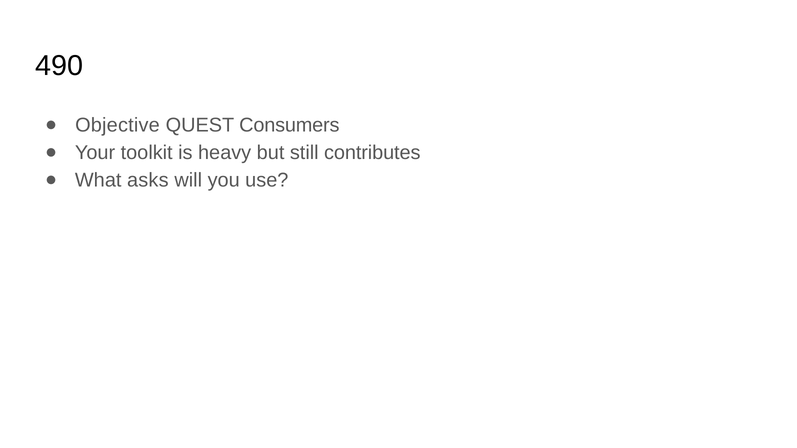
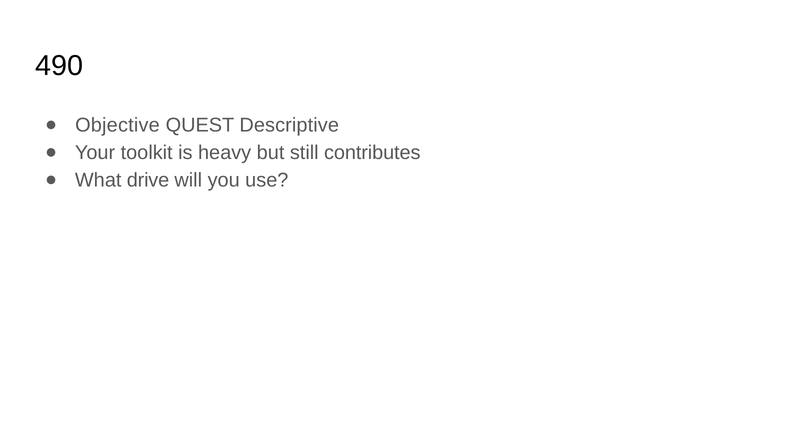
Consumers: Consumers -> Descriptive
asks: asks -> drive
